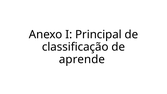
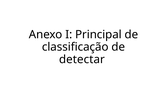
aprende: aprende -> detectar
